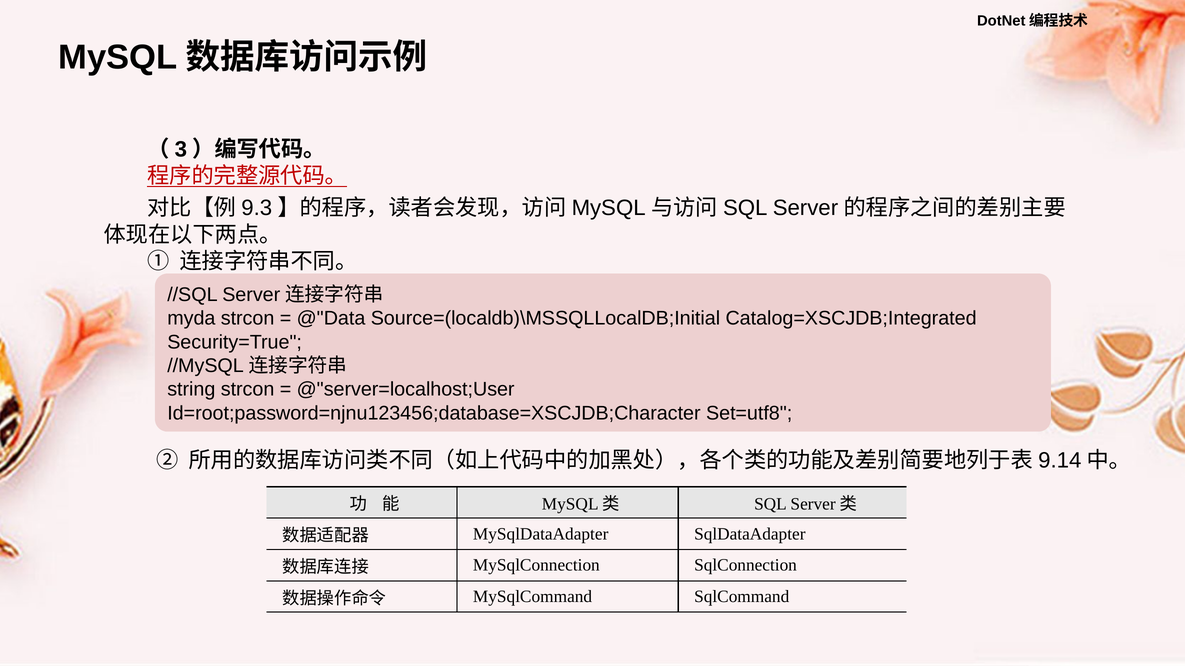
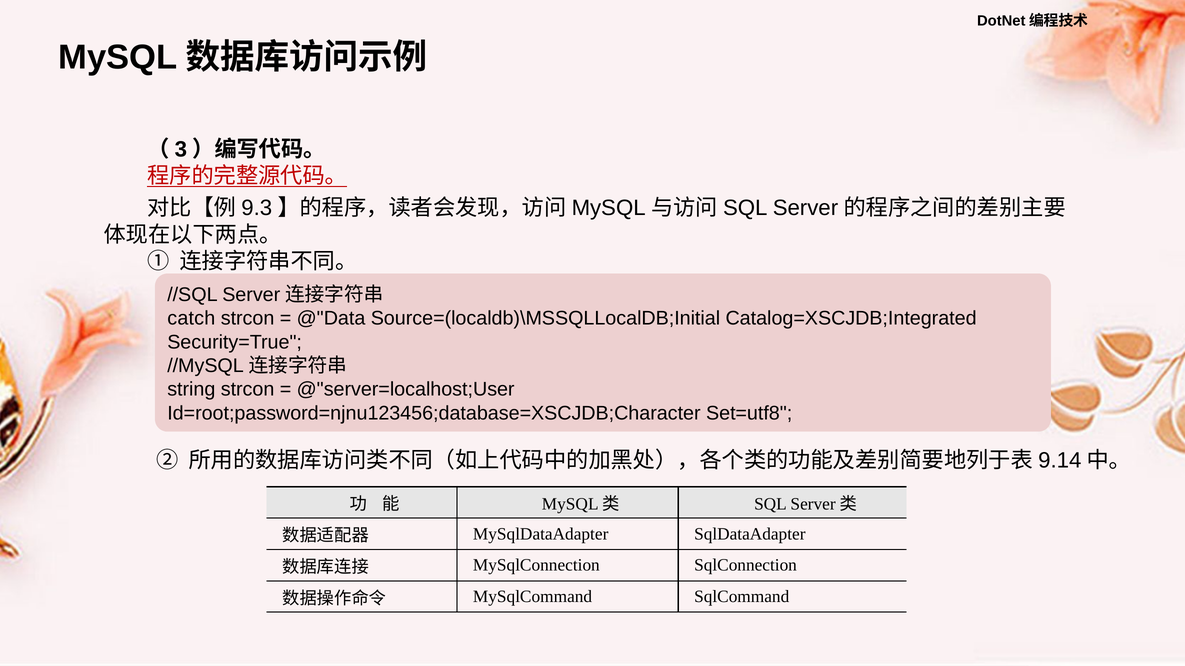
myda: myda -> catch
